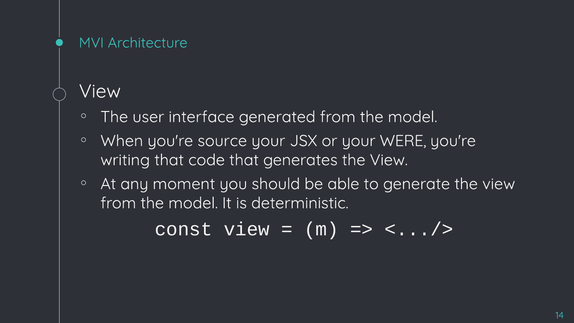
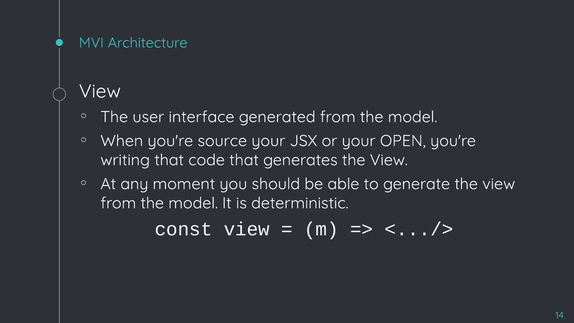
WERE: WERE -> OPEN
